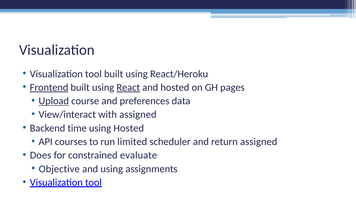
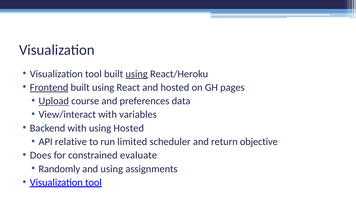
using at (137, 74) underline: none -> present
React underline: present -> none
with assigned: assigned -> variables
Backend time: time -> with
courses: courses -> relative
return assigned: assigned -> objective
Objective: Objective -> Randomly
